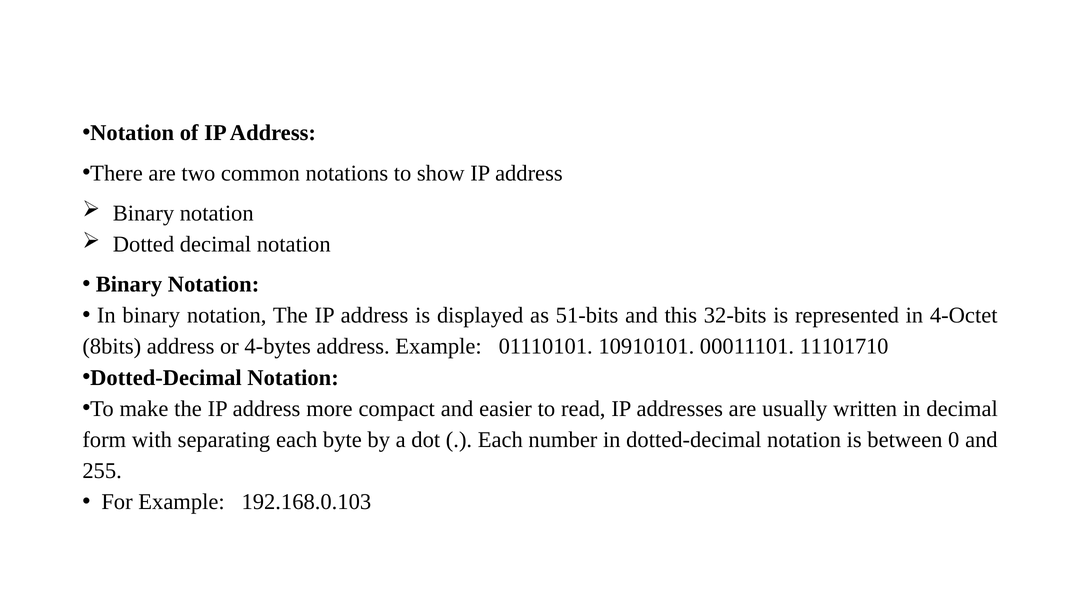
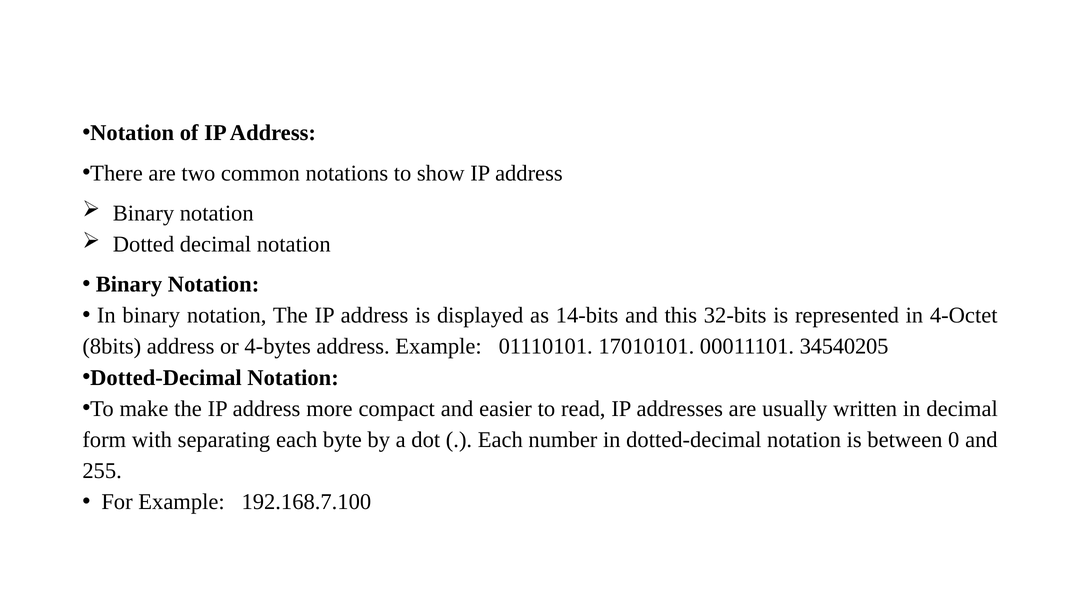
51-bits: 51-bits -> 14-bits
10910101: 10910101 -> 17010101
11101710: 11101710 -> 34540205
192.168.0.103: 192.168.0.103 -> 192.168.7.100
